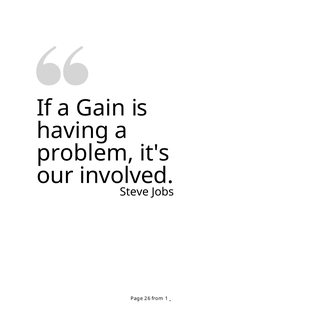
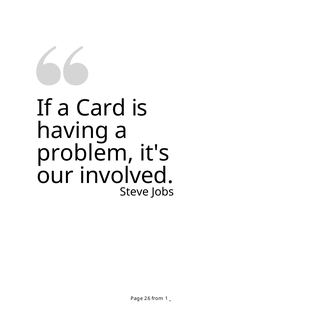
Gain: Gain -> Card
